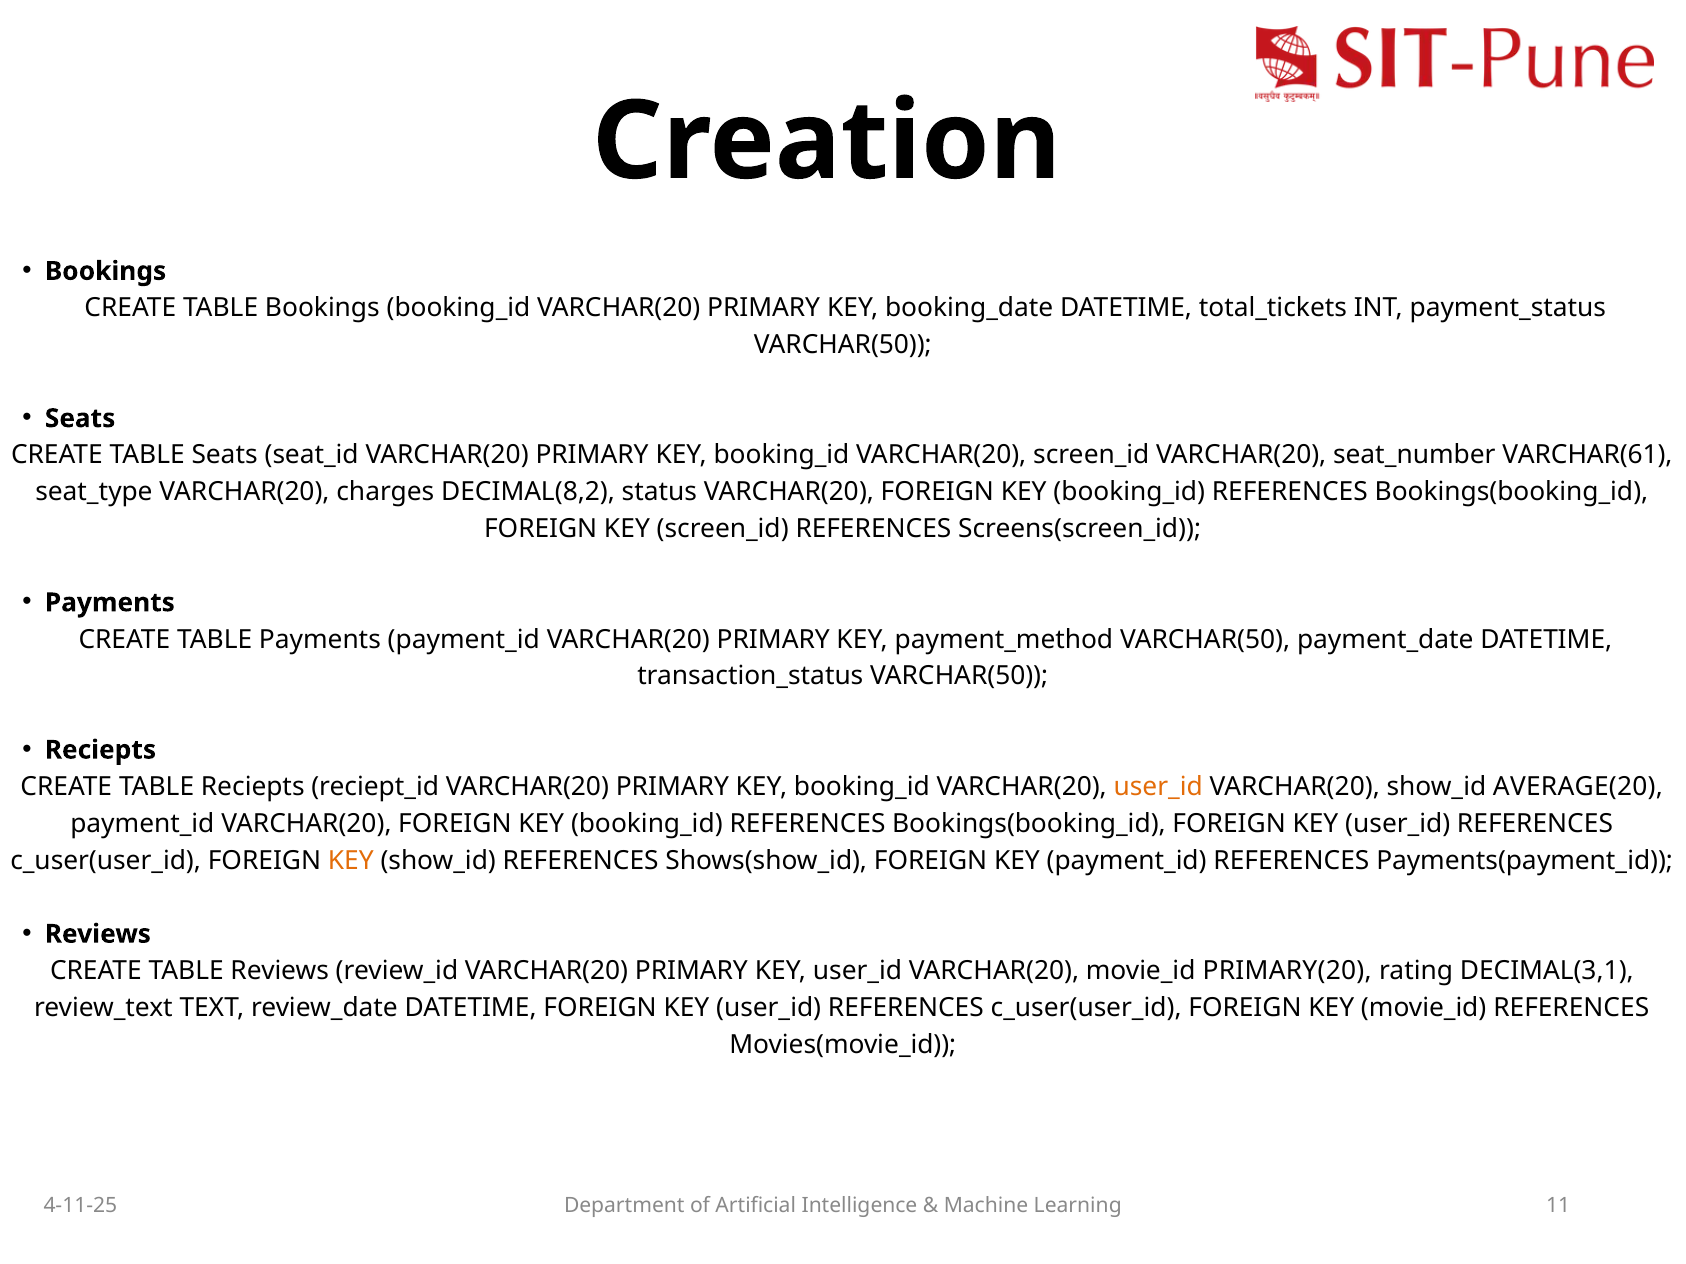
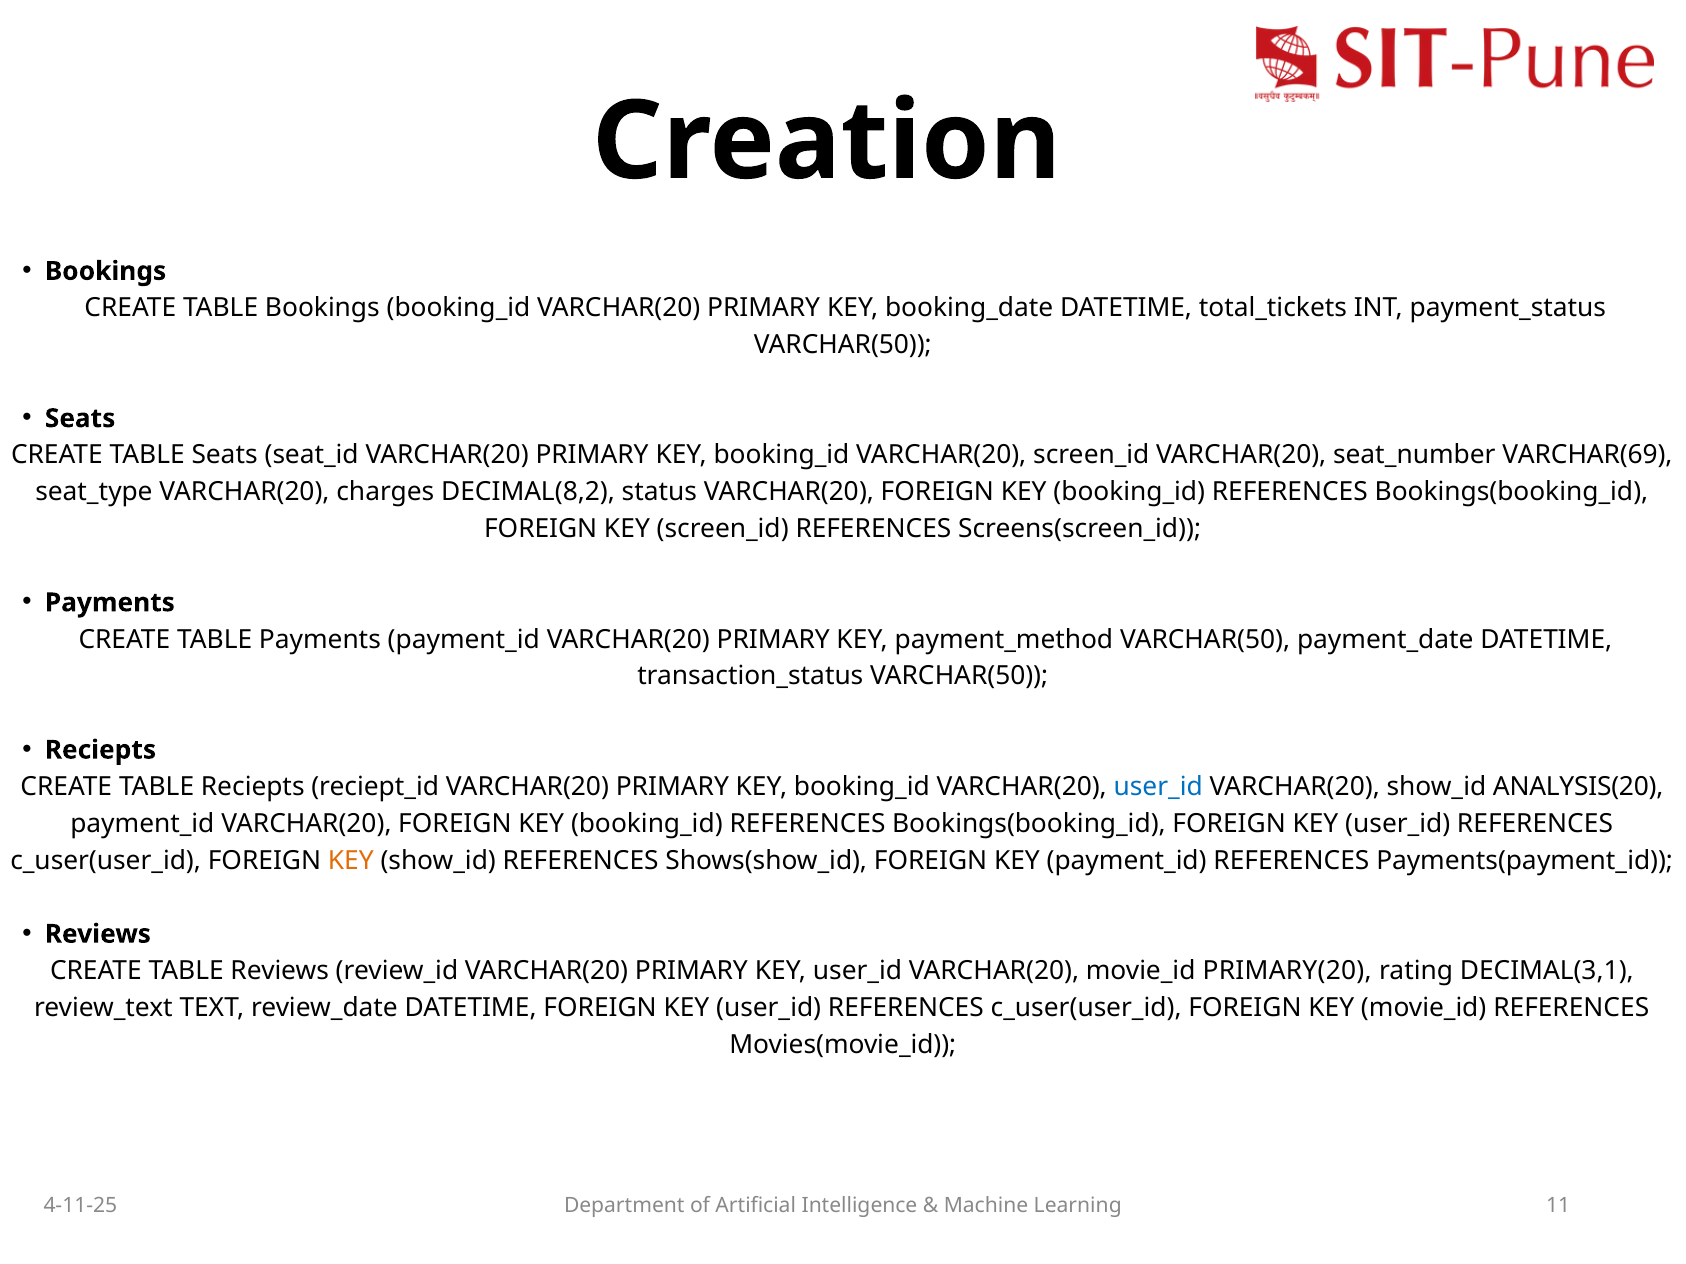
VARCHAR(61: VARCHAR(61 -> VARCHAR(69
user_id at (1158, 787) colour: orange -> blue
AVERAGE(20: AVERAGE(20 -> ANALYSIS(20
